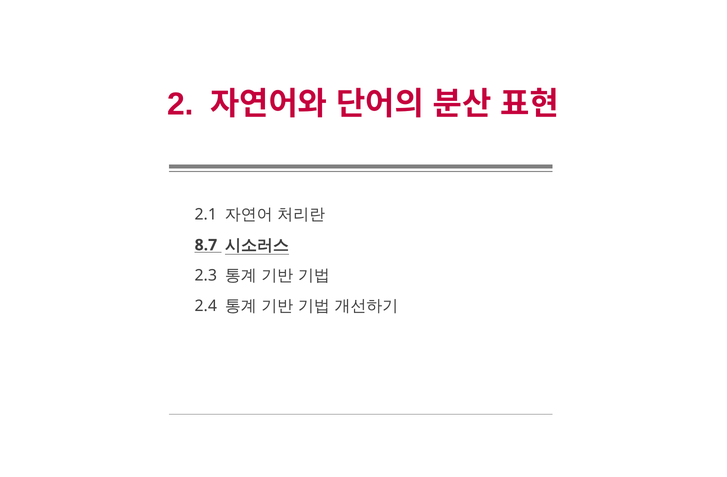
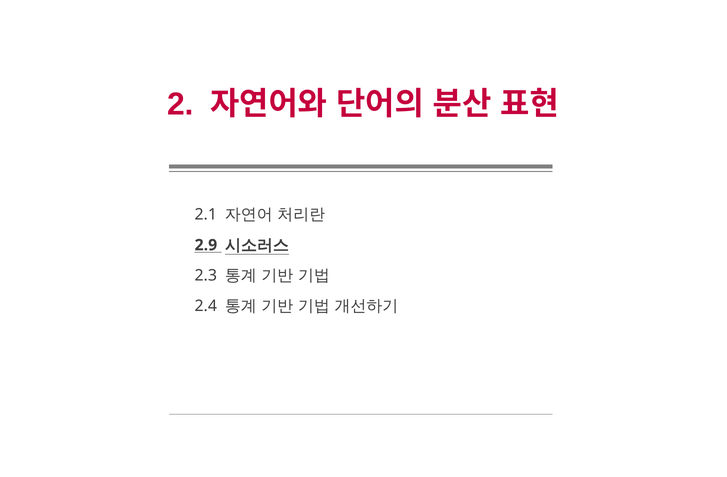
8.7: 8.7 -> 2.9
